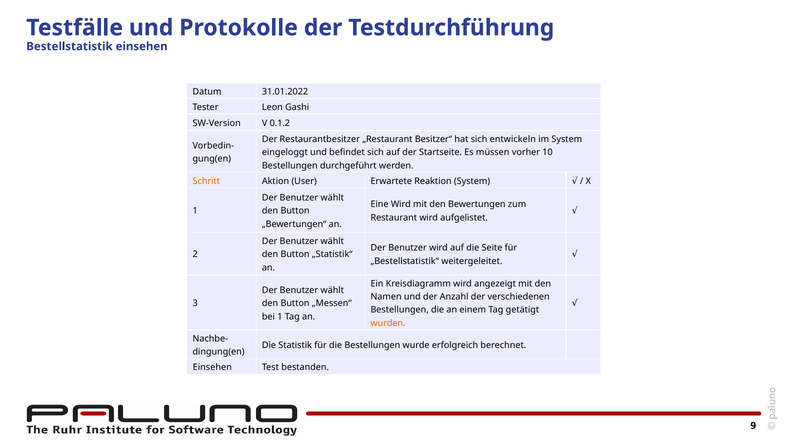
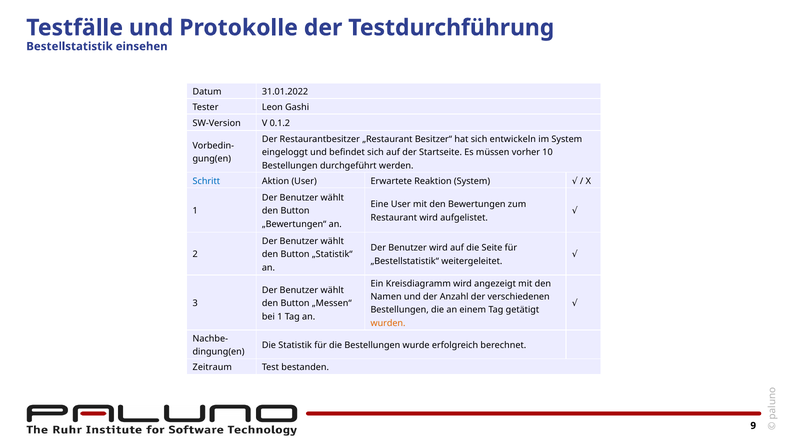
Schritt colour: orange -> blue
Eine Wird: Wird -> User
Einsehen at (212, 367): Einsehen -> Zeitraum
